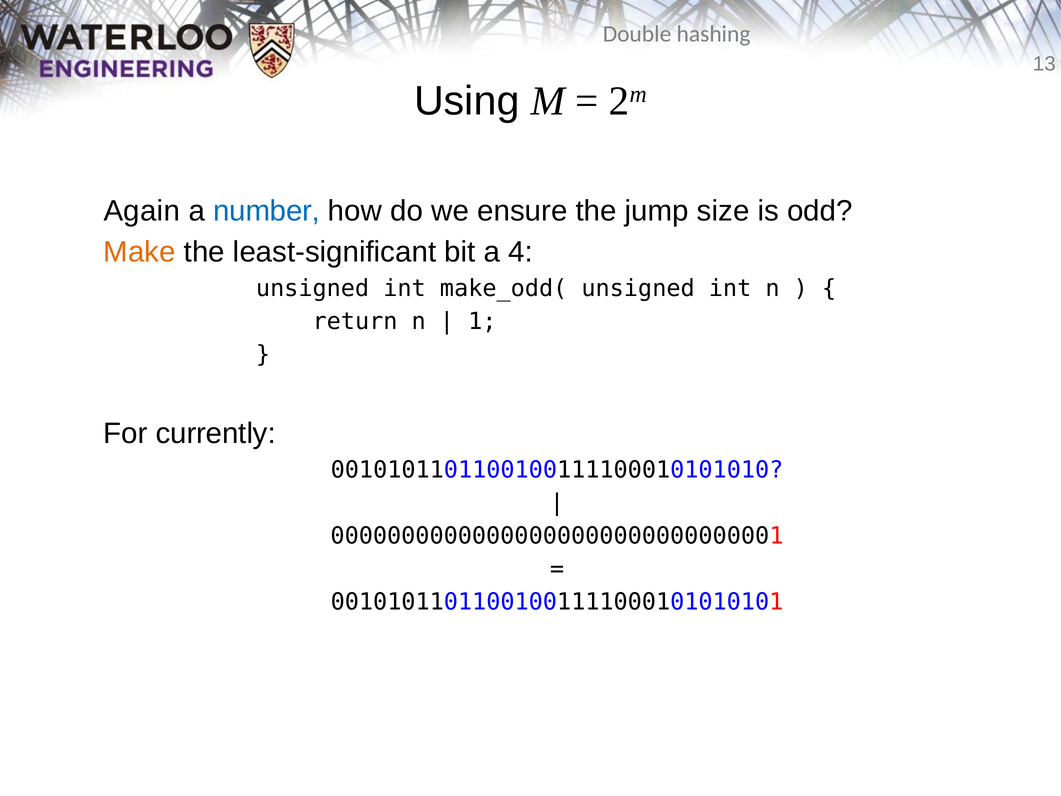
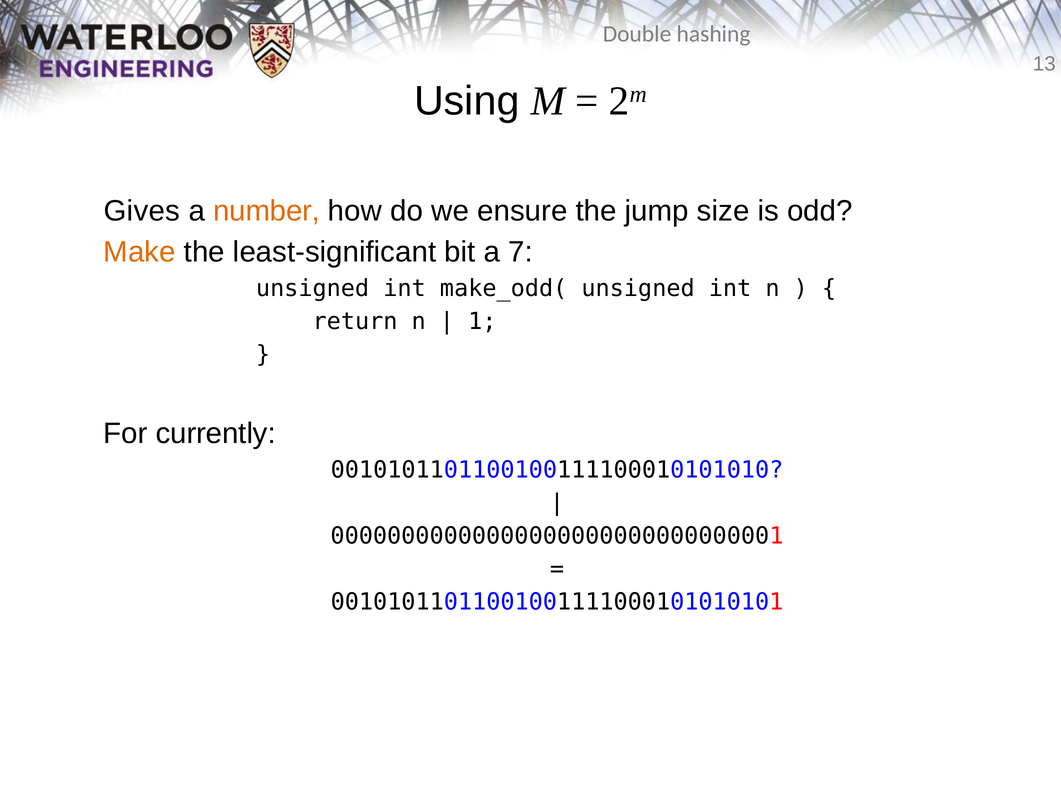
Again: Again -> Gives
number colour: blue -> orange
4: 4 -> 7
